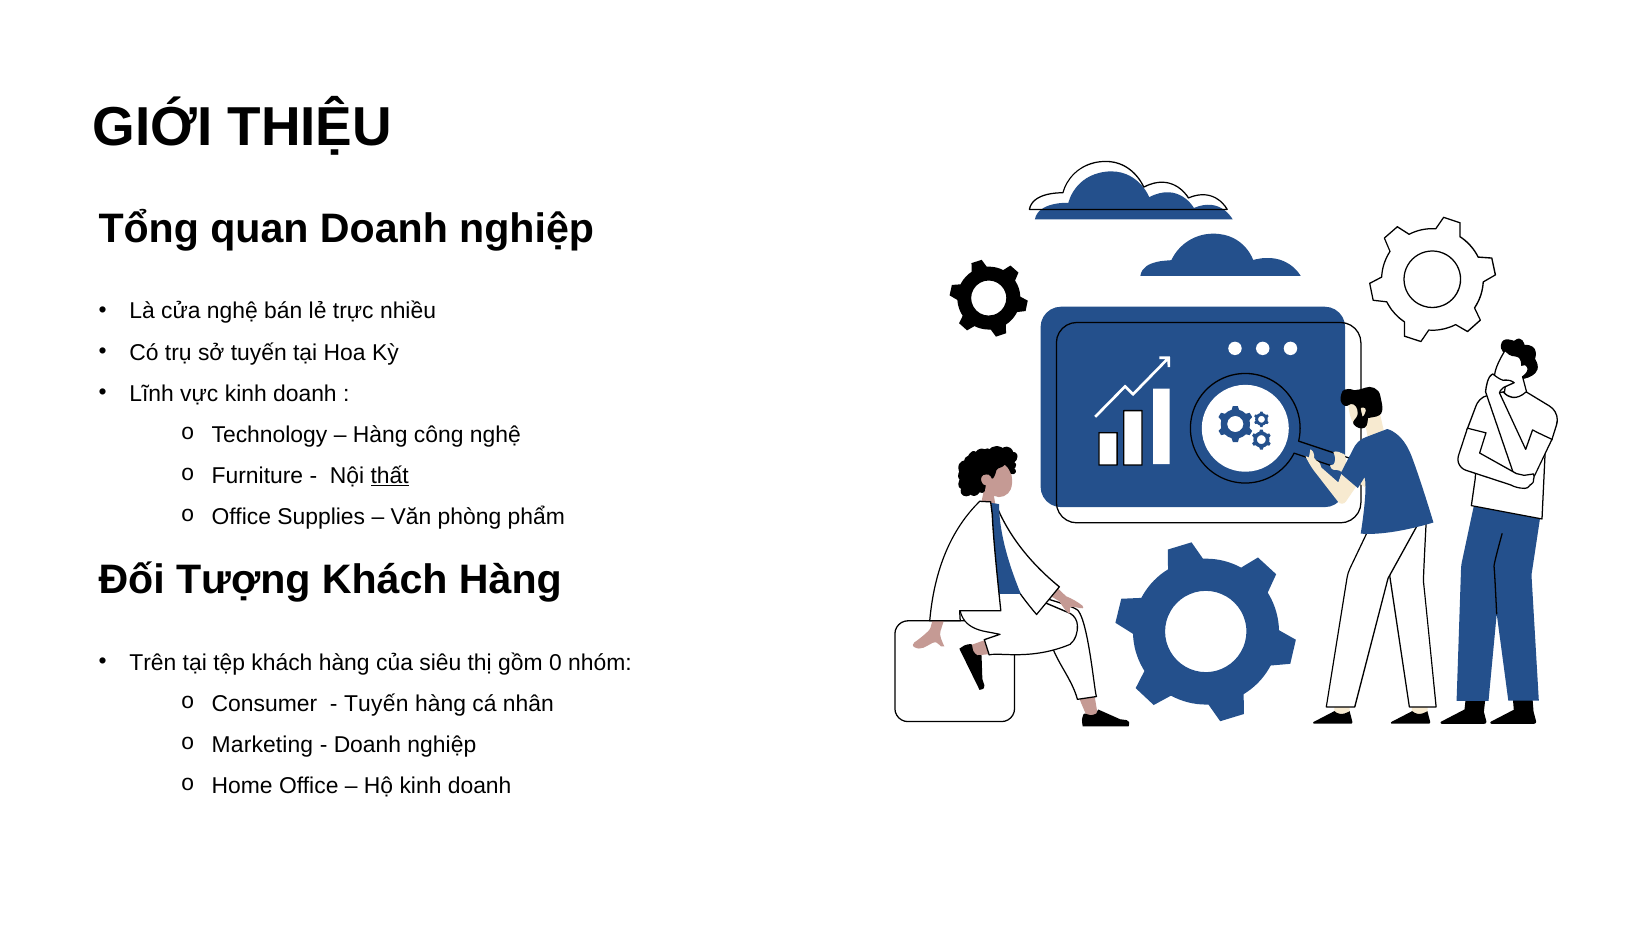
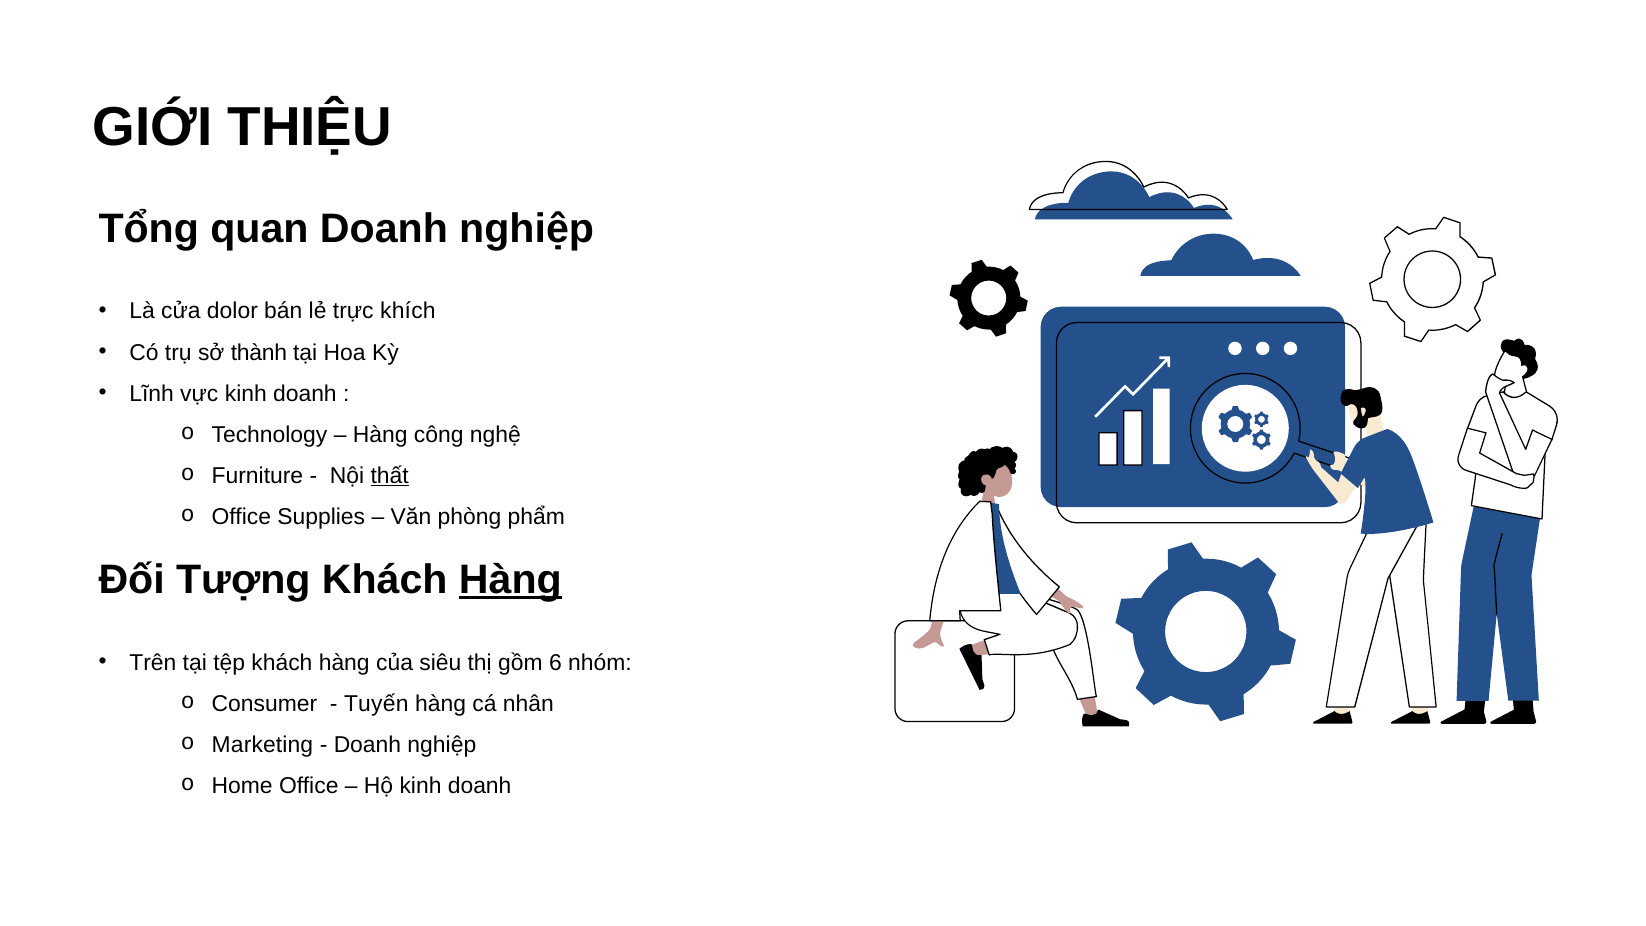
cửa nghệ: nghệ -> dolor
nhiều: nhiều -> khích
sở tuyến: tuyến -> thành
Hàng at (510, 580) underline: none -> present
0: 0 -> 6
